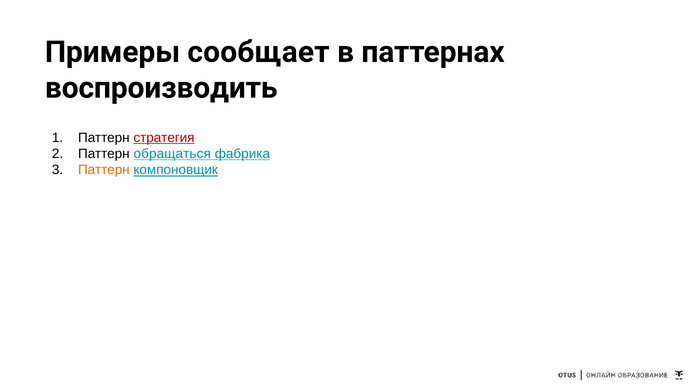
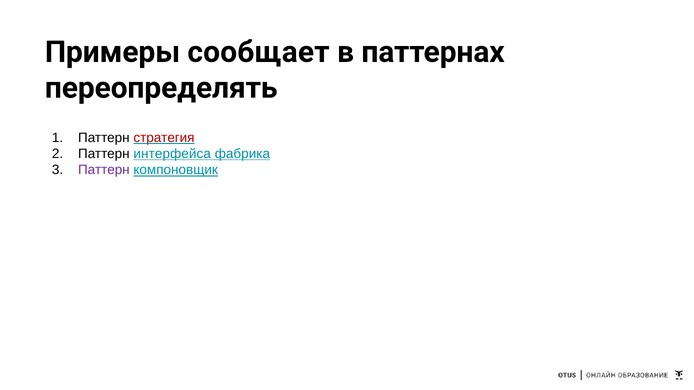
воспроизводить: воспроизводить -> переопределять
обращаться: обращаться -> интерфейса
Паттерн at (104, 170) colour: orange -> purple
